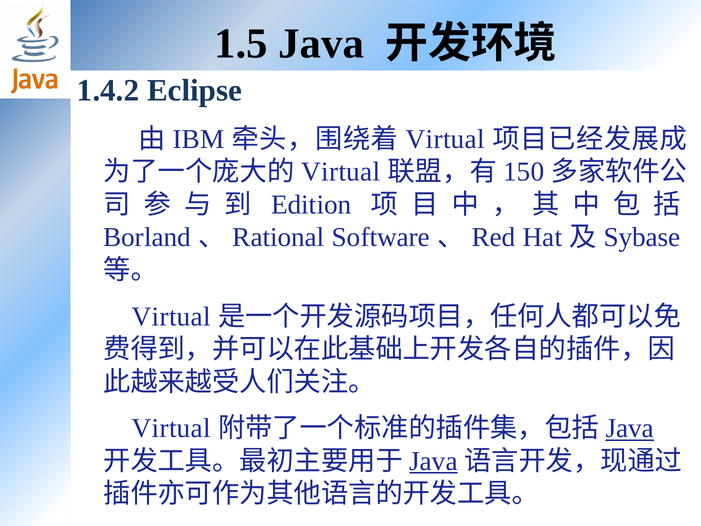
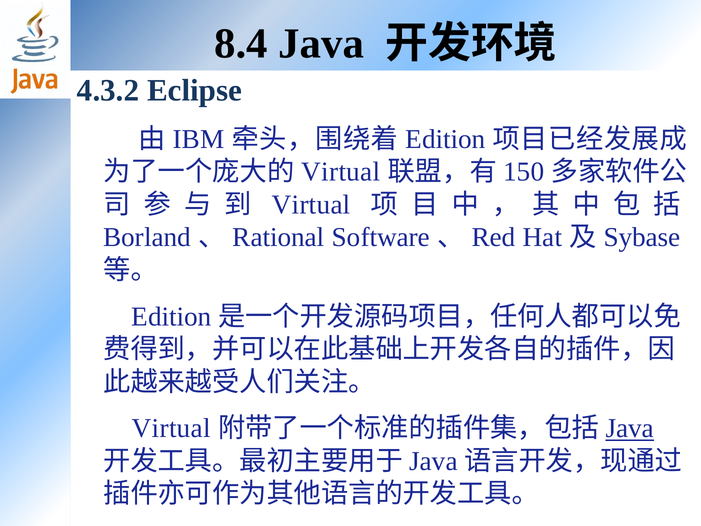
1.5: 1.5 -> 8.4
1.4.2: 1.4.2 -> 4.3.2
Virtual at (445, 139): Virtual -> Edition
Edition at (311, 205): Edition -> Virtual
Virtual at (171, 316): Virtual -> Edition
Java at (433, 461) underline: present -> none
